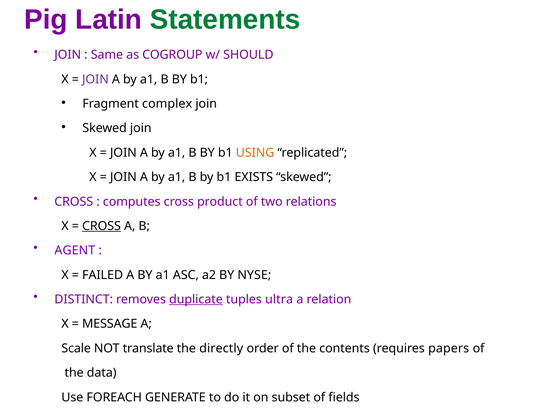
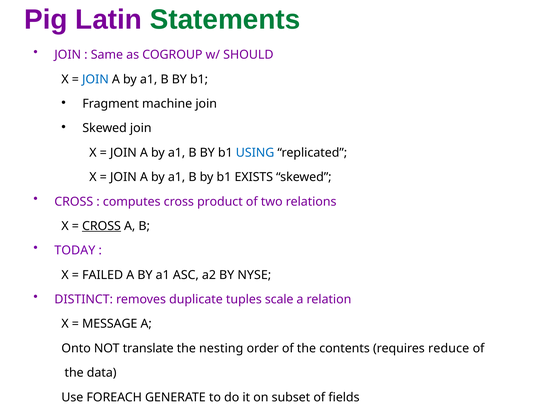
JOIN at (95, 79) colour: purple -> blue
complex: complex -> machine
USING colour: orange -> blue
AGENT: AGENT -> TODAY
duplicate underline: present -> none
ultra: ultra -> scale
Scale: Scale -> Onto
directly: directly -> nesting
papers: papers -> reduce
